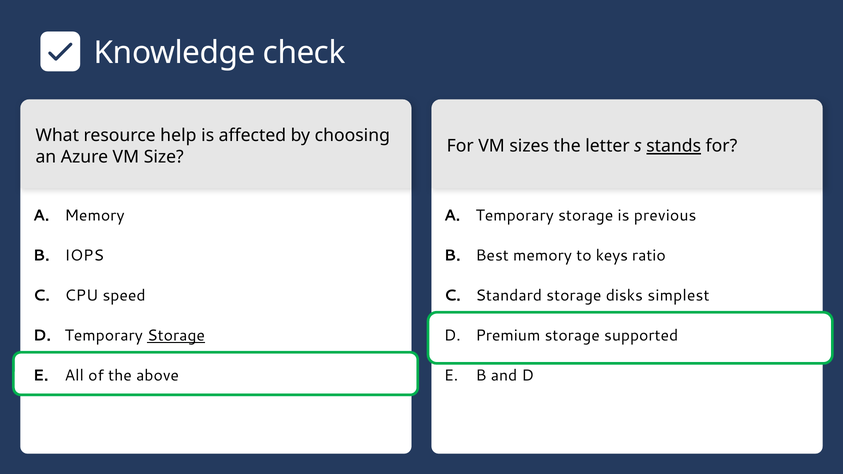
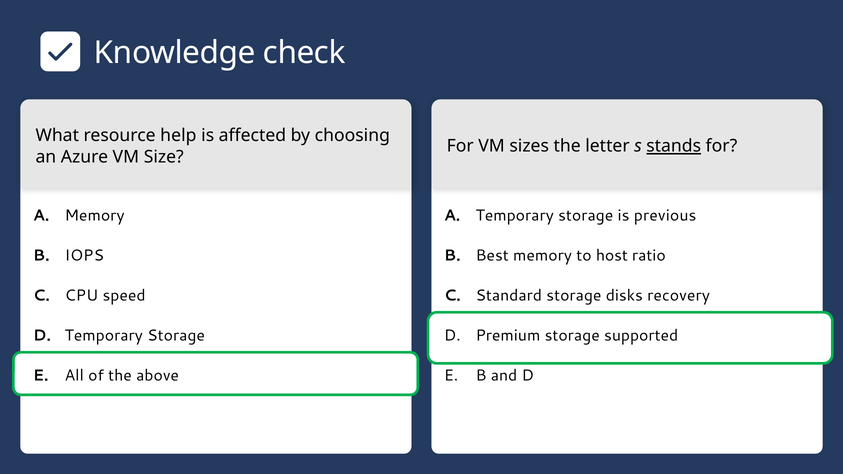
keys: keys -> host
simplest: simplest -> recovery
Storage at (176, 336) underline: present -> none
